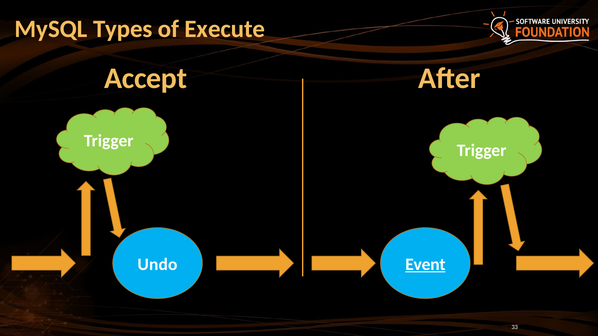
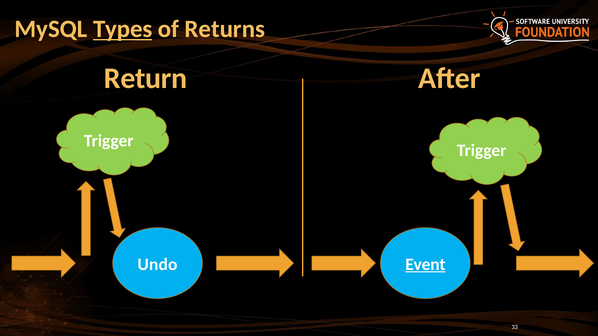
Types underline: none -> present
Execute: Execute -> Returns
Accept: Accept -> Return
